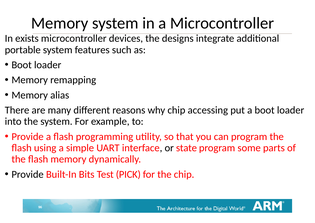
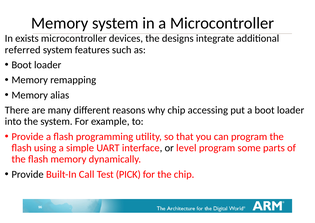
portable: portable -> referred
state: state -> level
Bits: Bits -> Call
